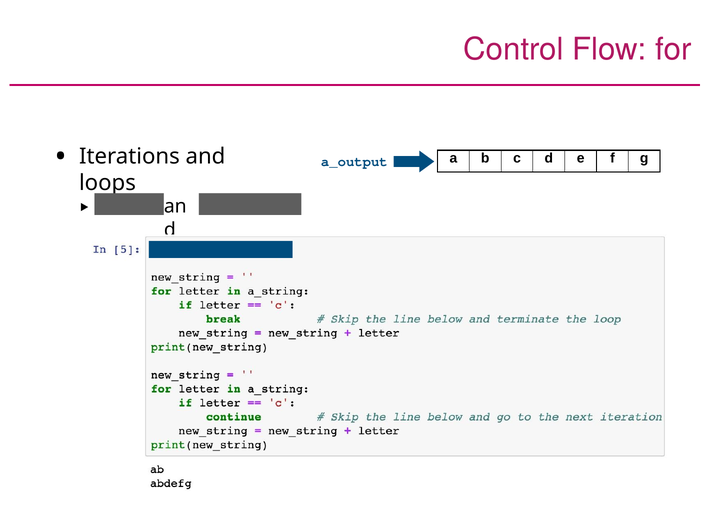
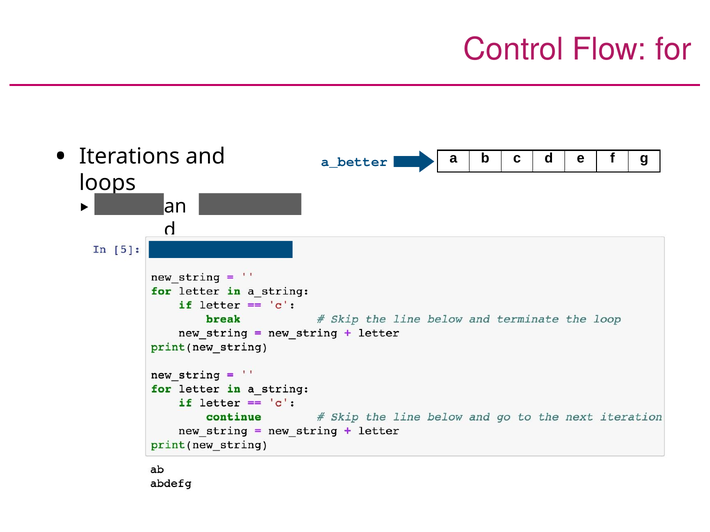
a_output: a_output -> a_better
